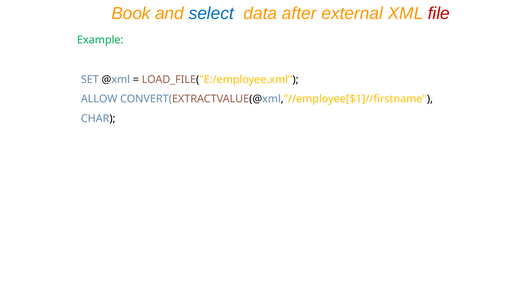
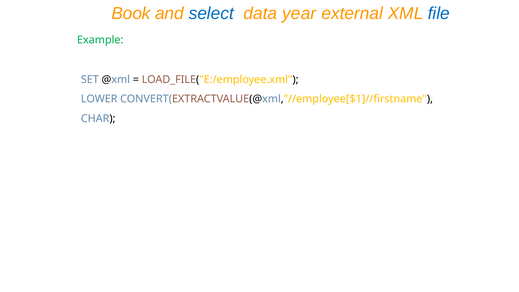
after: after -> year
file colour: red -> blue
ALLOW: ALLOW -> LOWER
